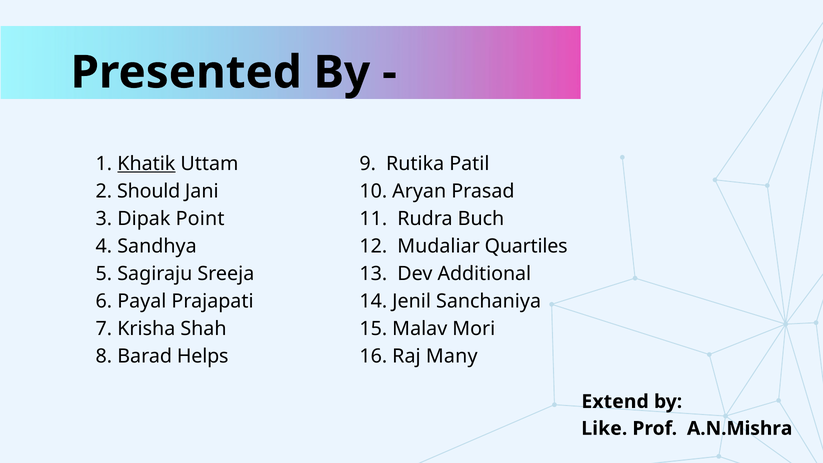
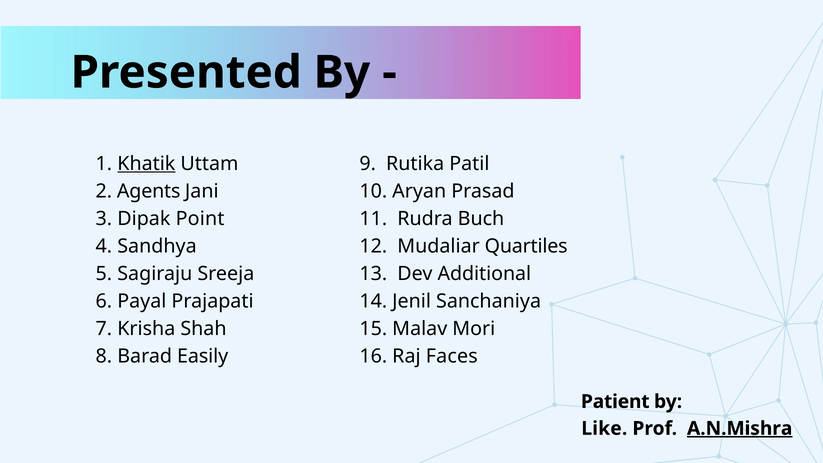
Should: Should -> Agents
Helps: Helps -> Easily
Many: Many -> Faces
Extend: Extend -> Patient
A.N.Mishra underline: none -> present
